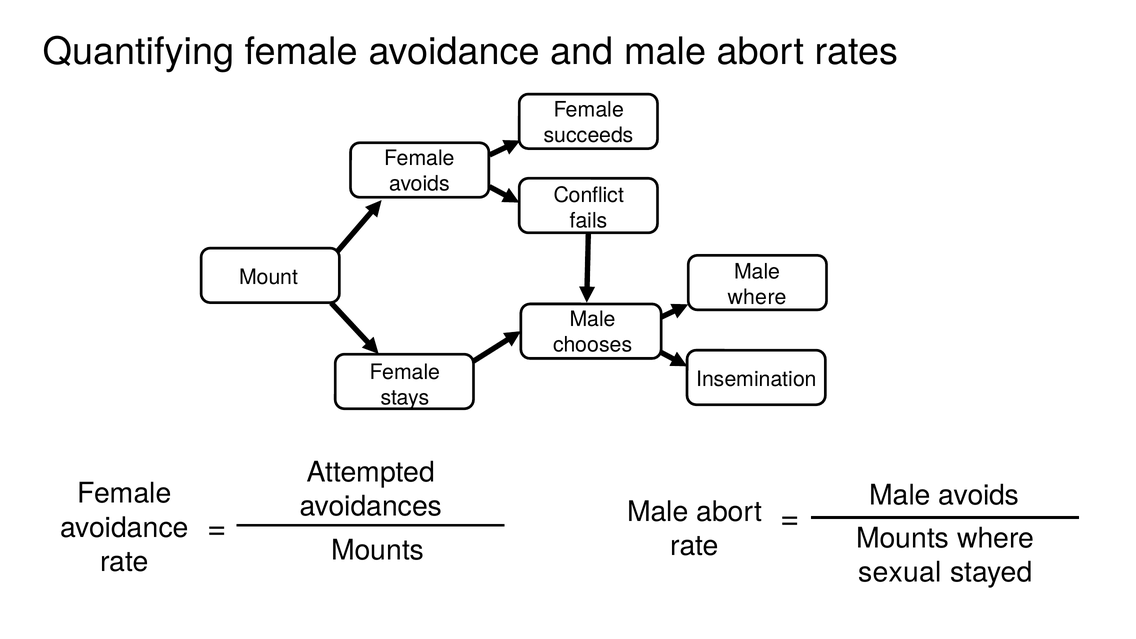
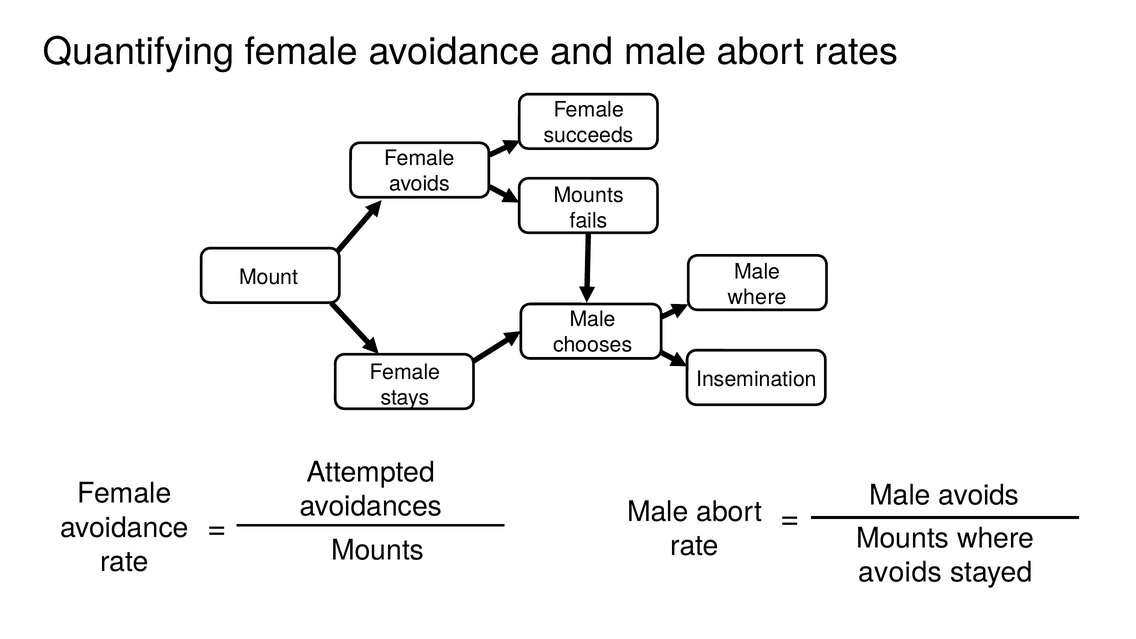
Conflict at (589, 195): Conflict -> Mounts
sexual at (900, 572): sexual -> avoids
